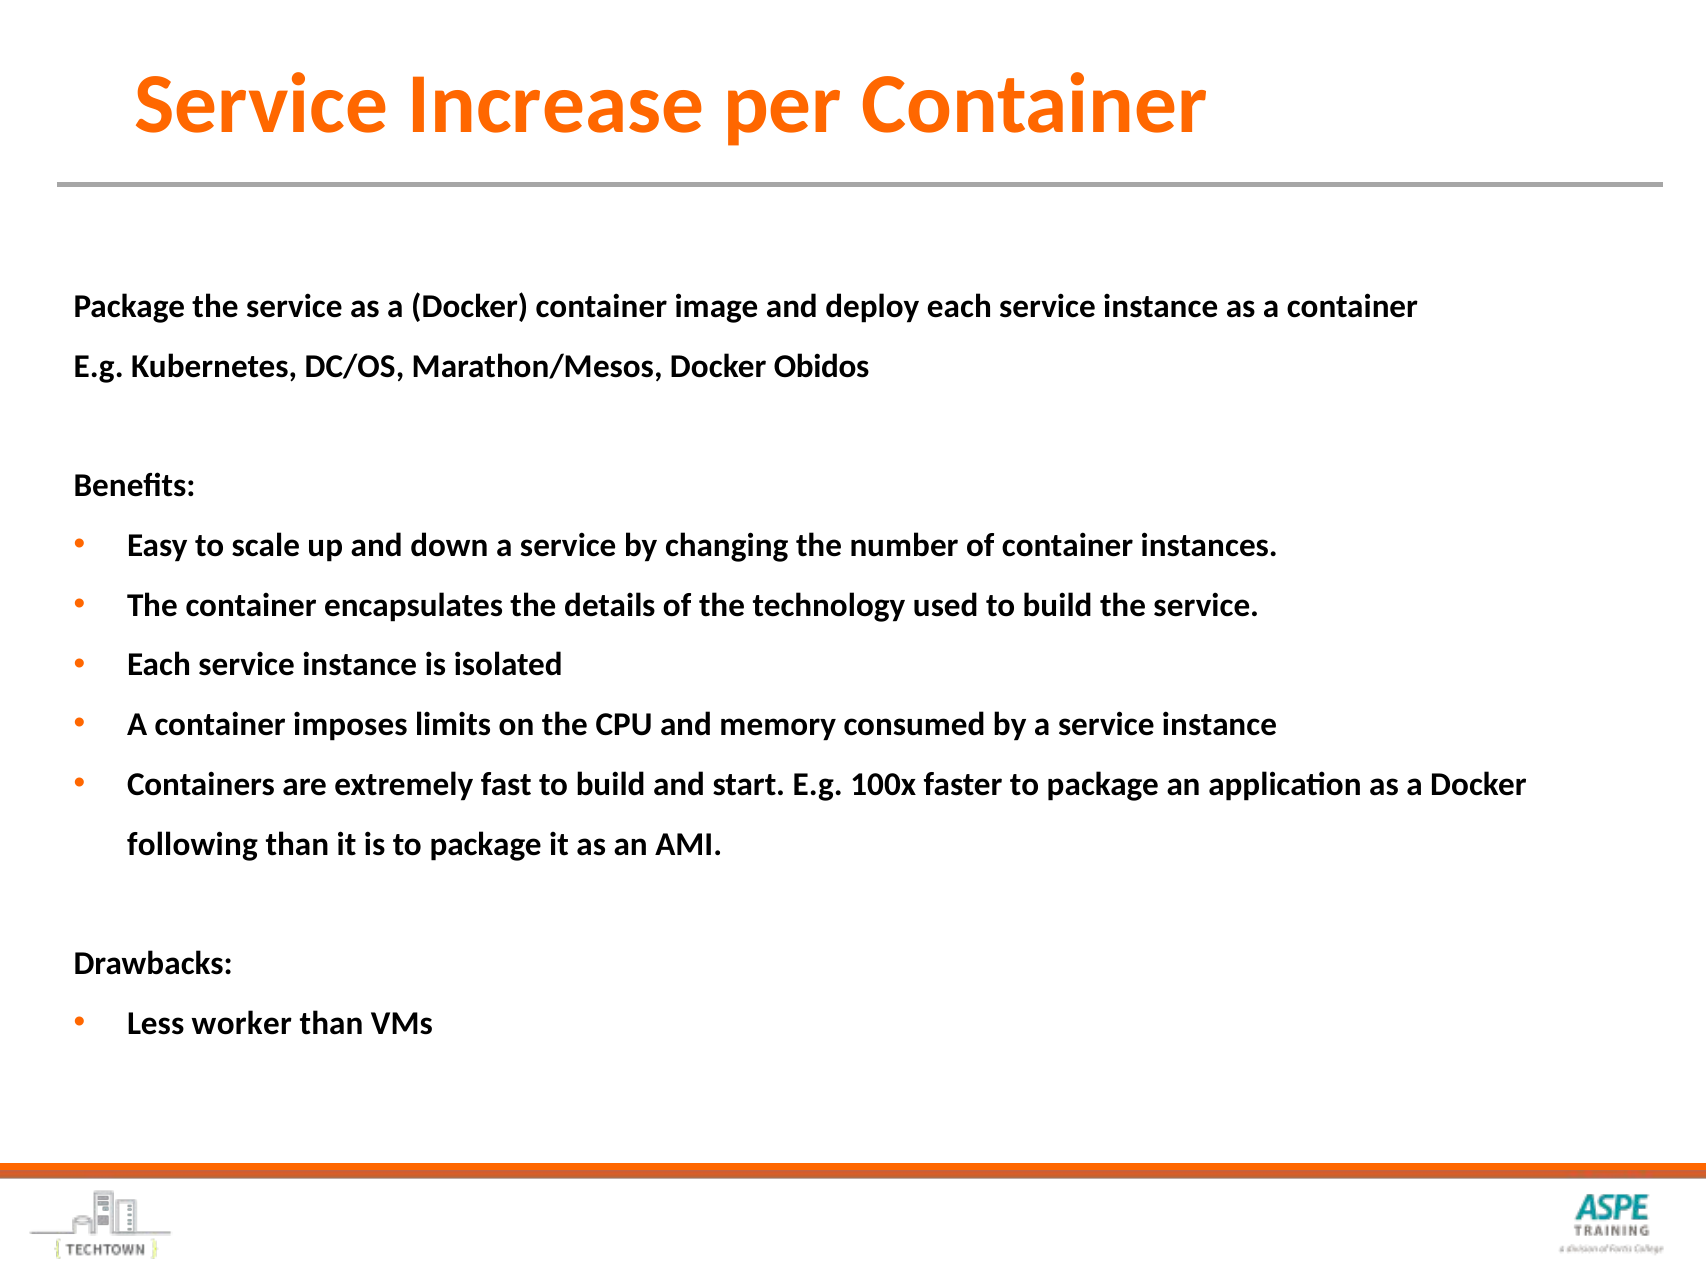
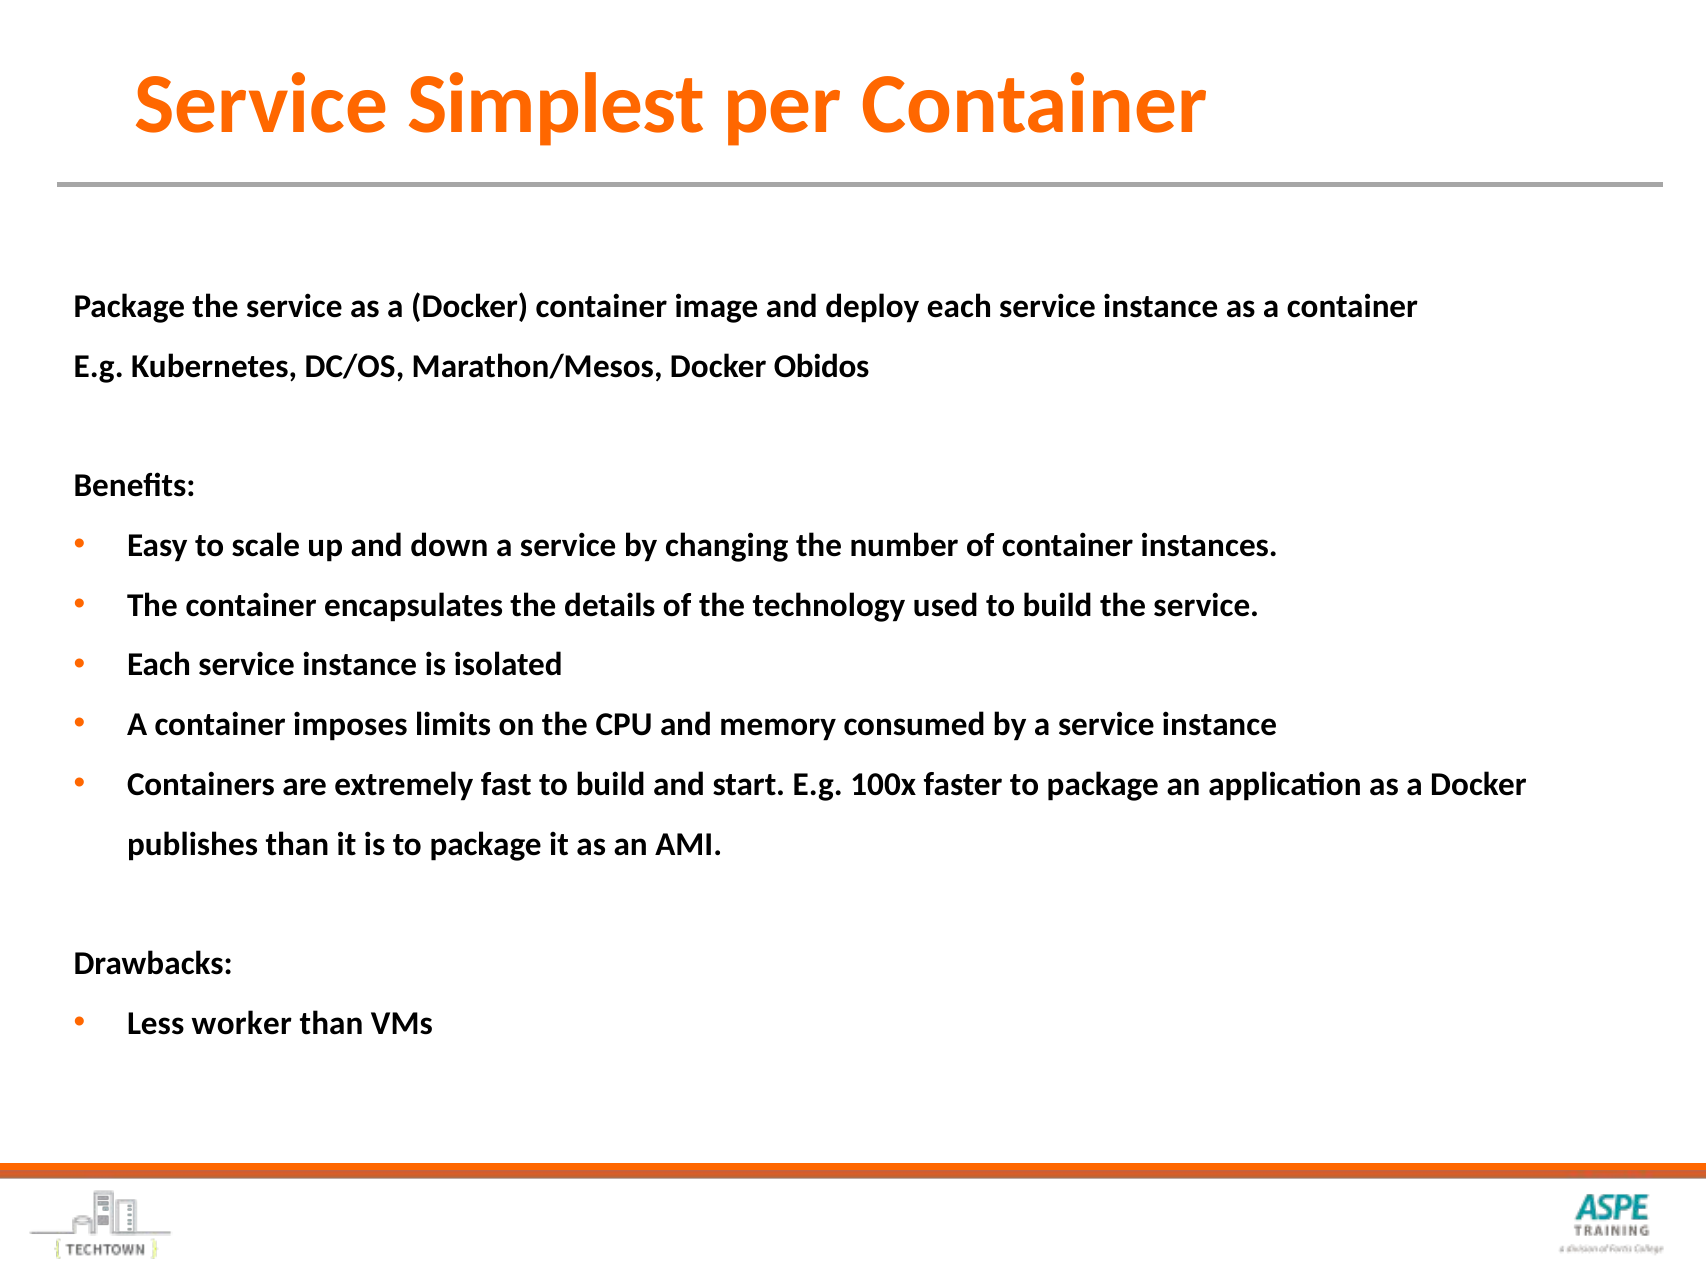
Increase: Increase -> Simplest
following: following -> publishes
